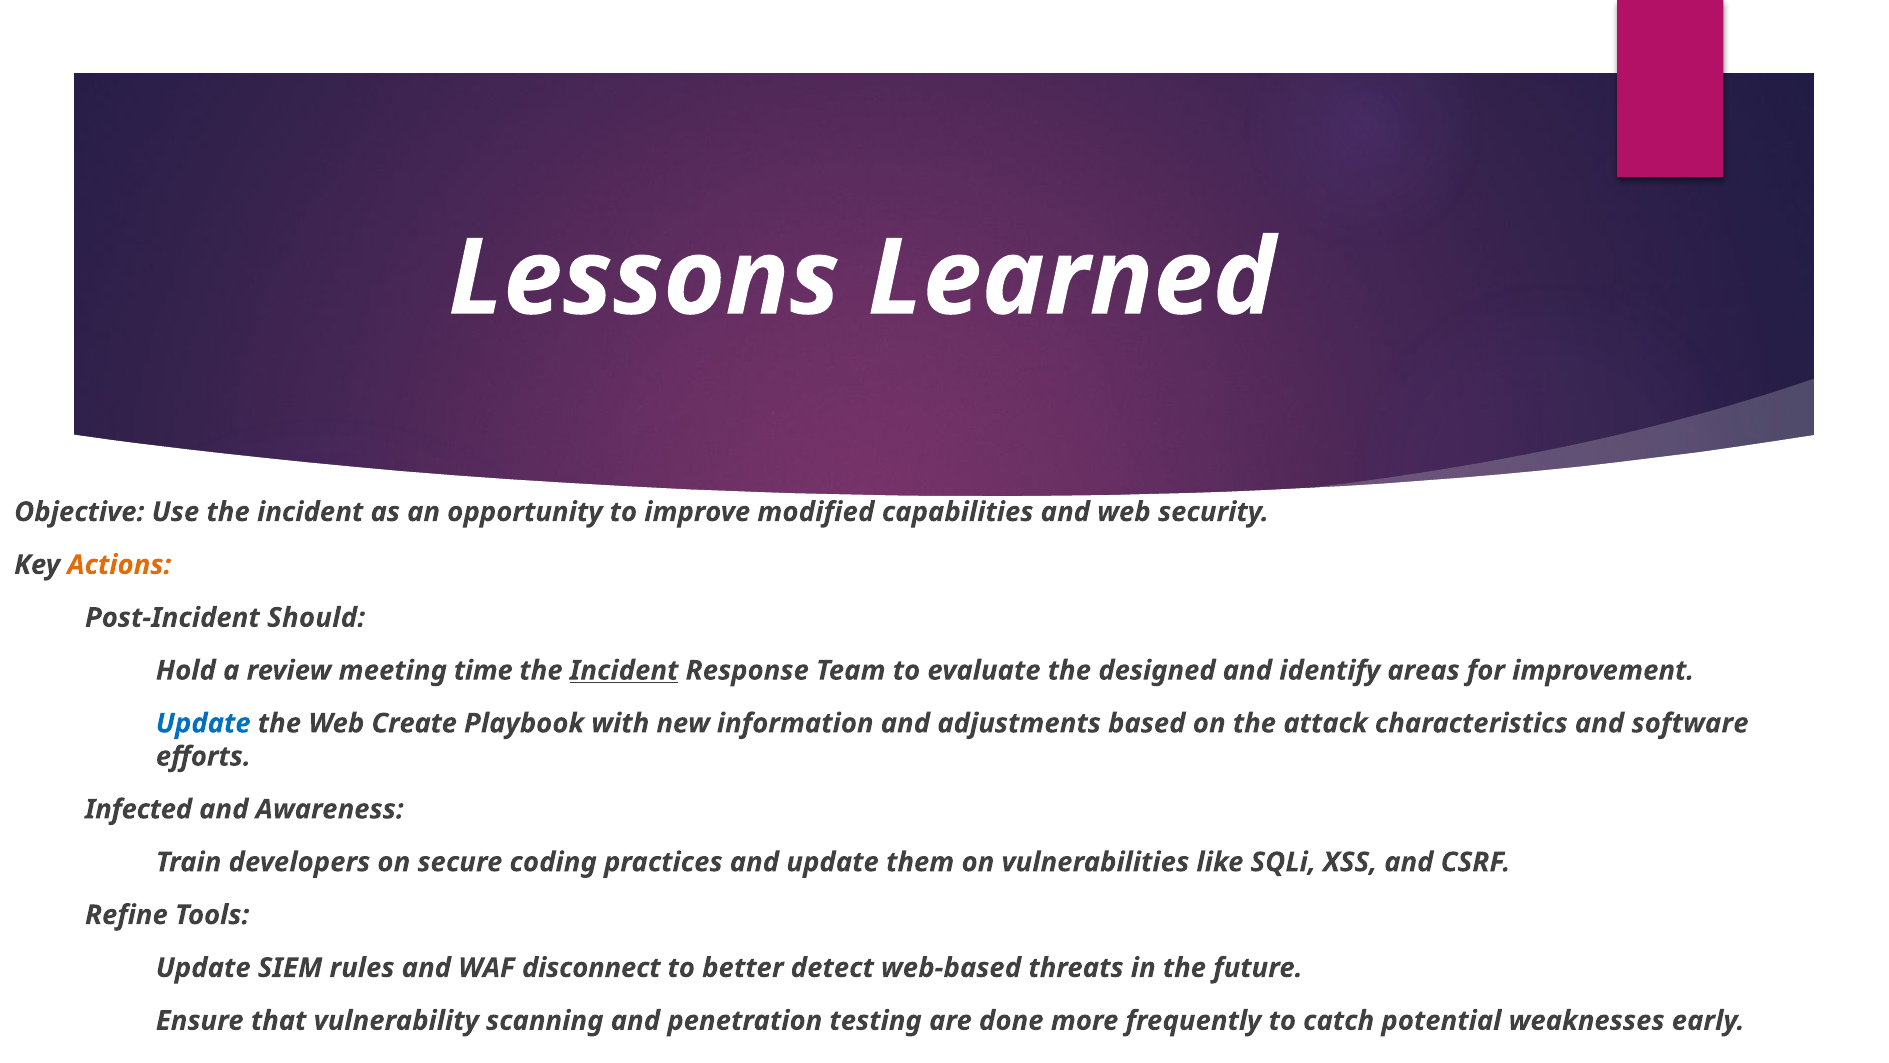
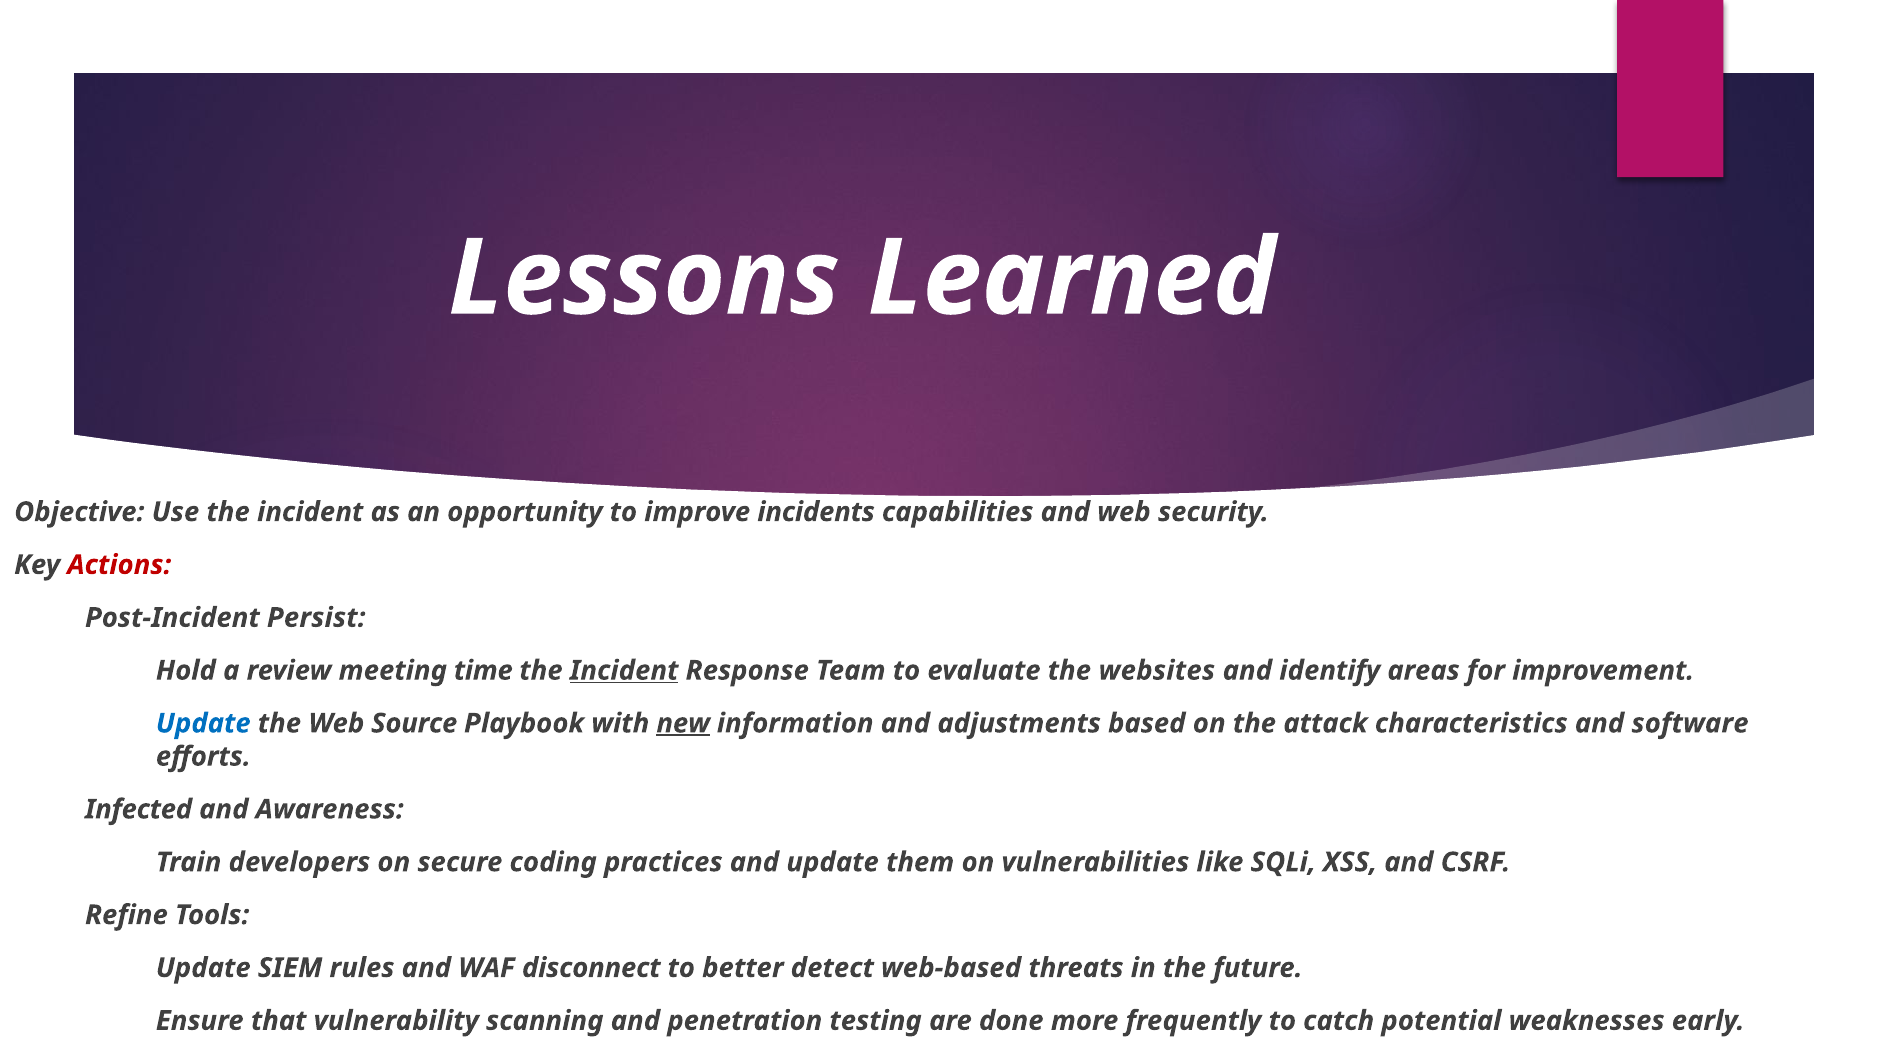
modified: modified -> incidents
Actions colour: orange -> red
Should: Should -> Persist
designed: designed -> websites
Create: Create -> Source
new underline: none -> present
